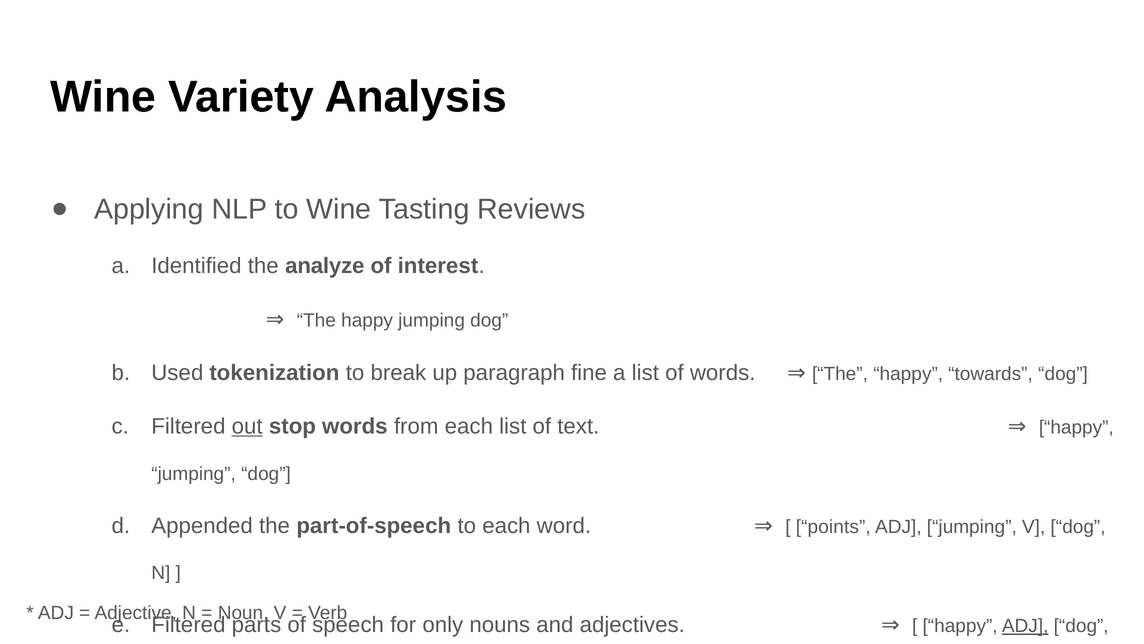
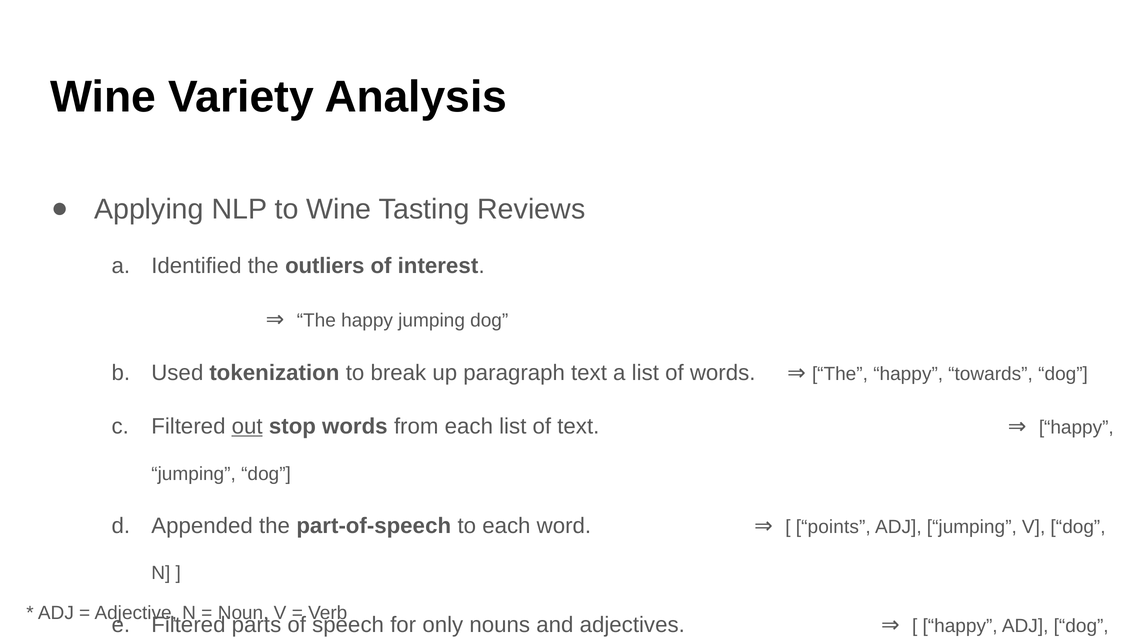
analyze: analyze -> outliers
paragraph fine: fine -> text
ADJ at (1025, 626) underline: present -> none
